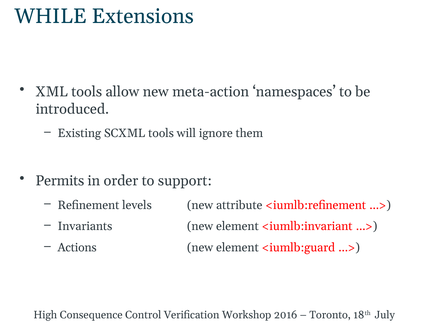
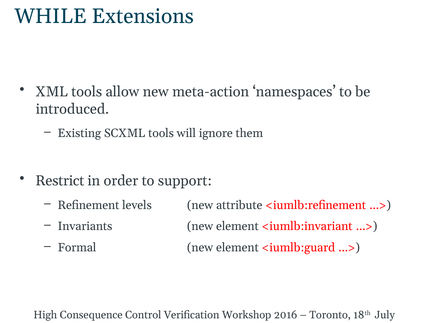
Permits: Permits -> Restrict
Actions: Actions -> Formal
